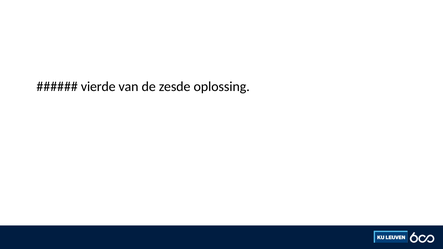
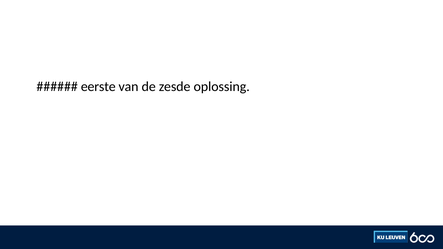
vierde: vierde -> eerste
